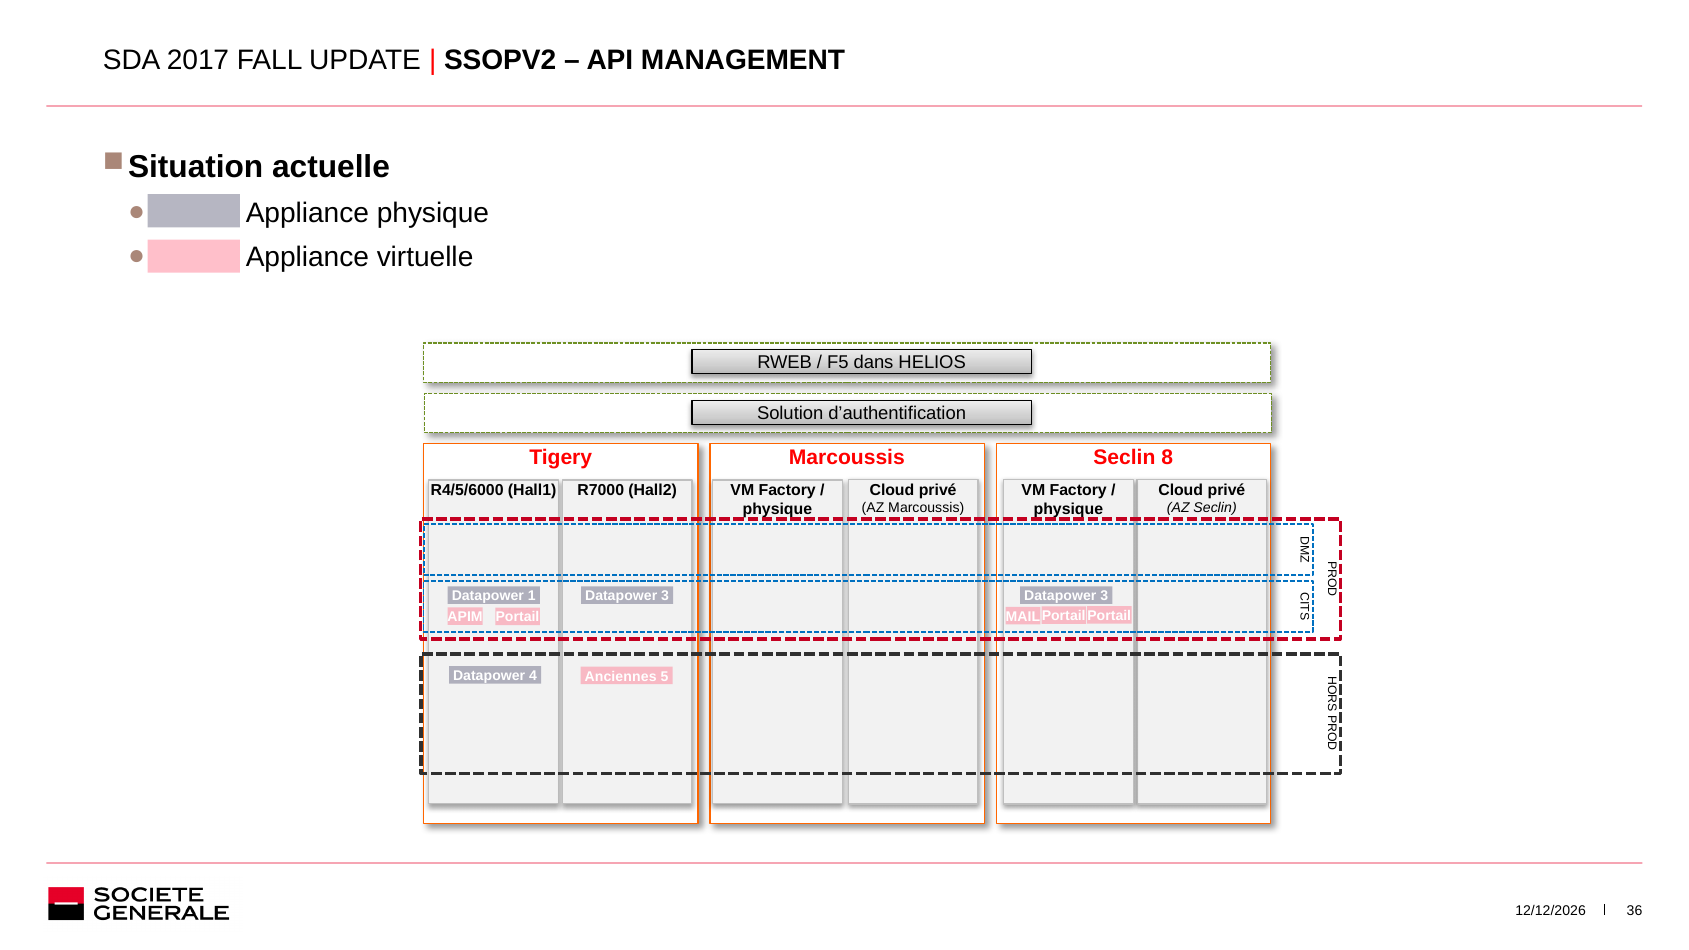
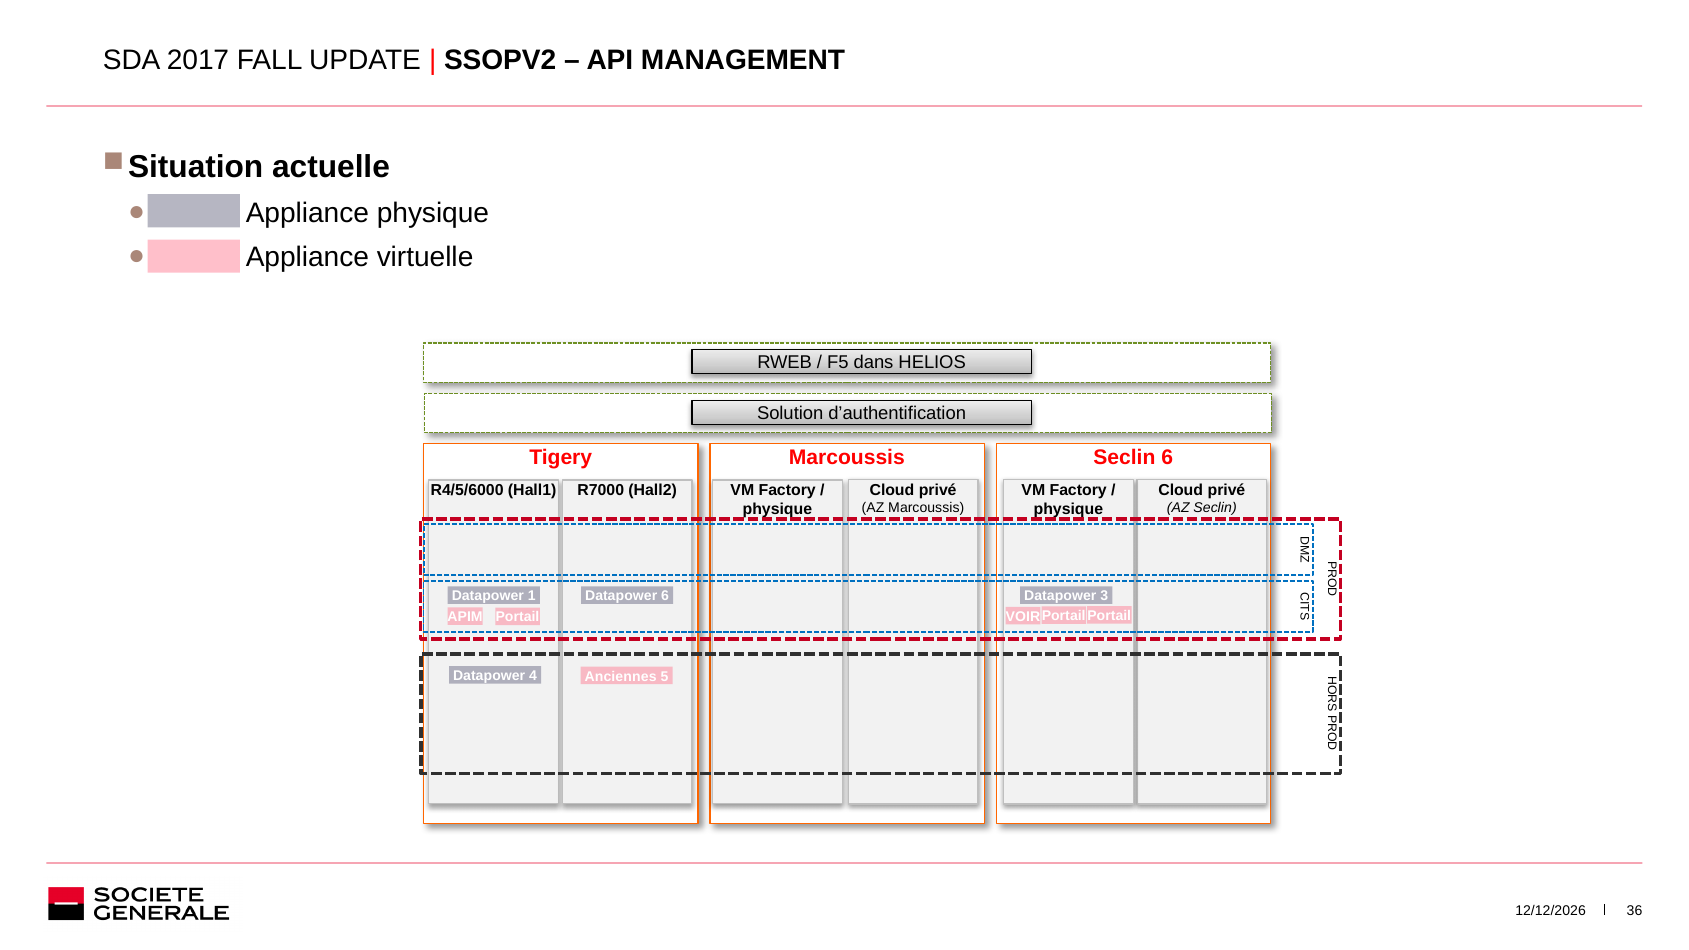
Seclin 8: 8 -> 6
1 Datapower 3: 3 -> 6
MAIL: MAIL -> VOIR
